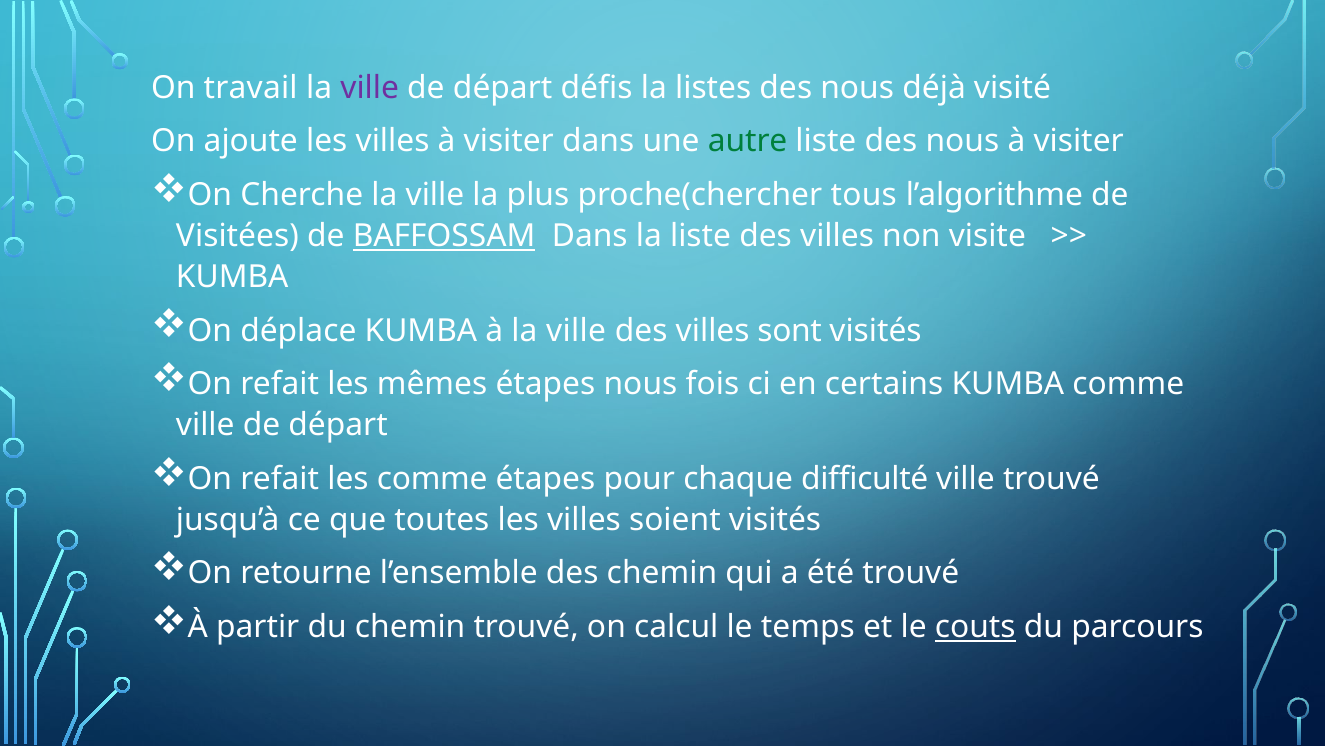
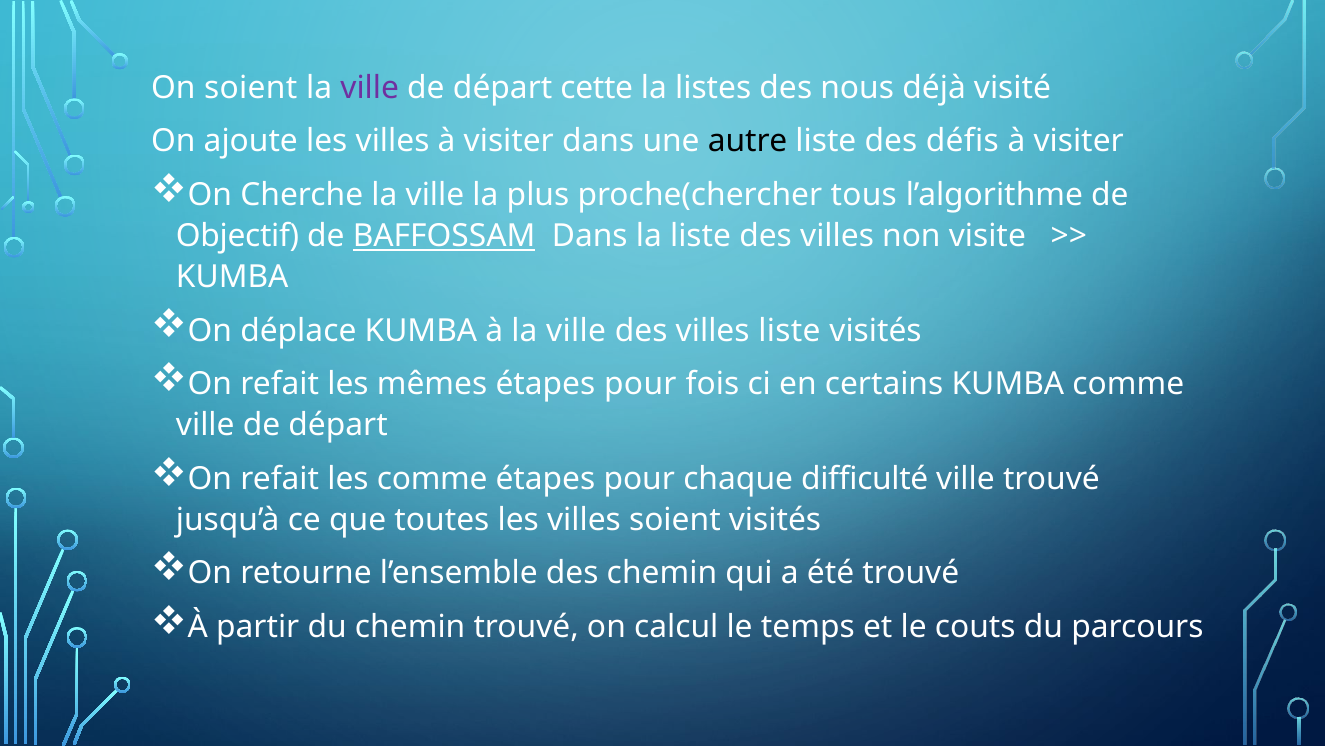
On travail: travail -> soient
défis: défis -> cette
autre colour: green -> black
liste des nous: nous -> défis
Visitées: Visitées -> Objectif
villes sont: sont -> liste
mêmes étapes nous: nous -> pour
couts underline: present -> none
